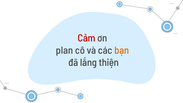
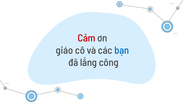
plan: plan -> giáo
bạn colour: orange -> blue
thiện: thiện -> công
